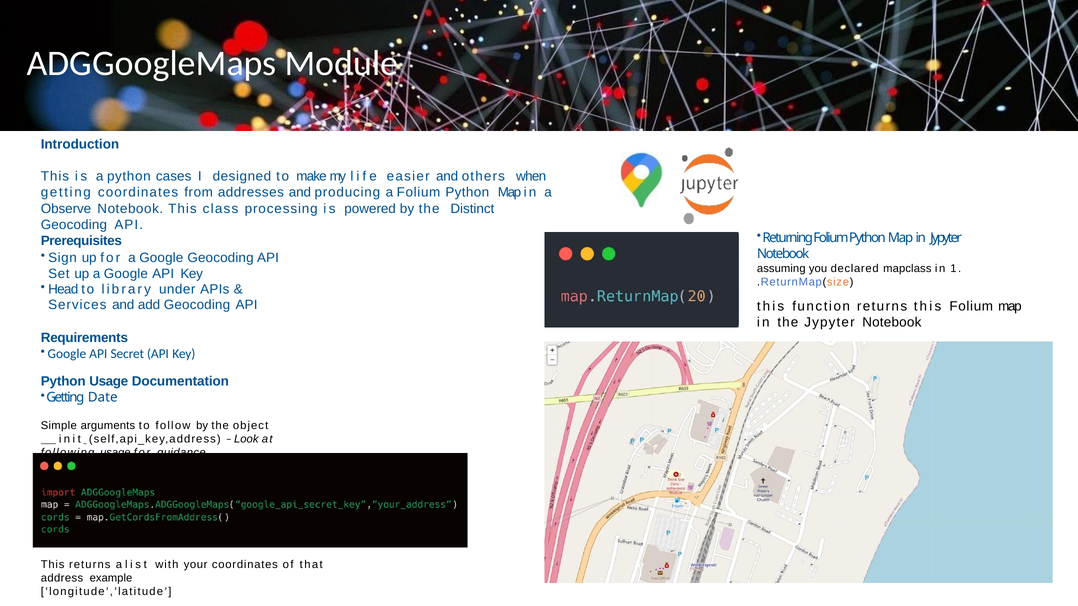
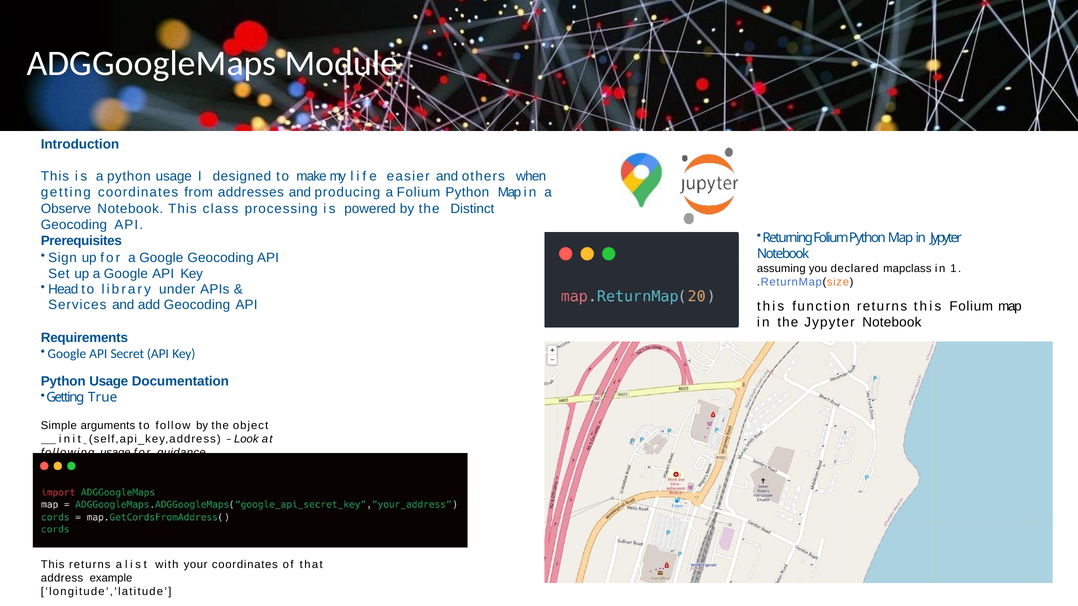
a python cases: cases -> usage
Date: Date -> True
